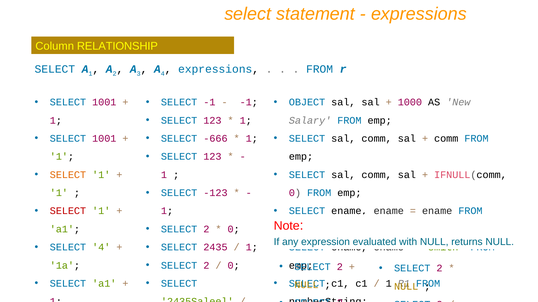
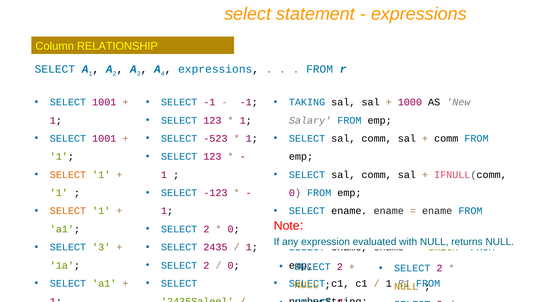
OBJECT: OBJECT -> TAKING
-666: -666 -> -523
SELECT at (68, 211) colour: red -> orange
SELECT 4: 4 -> 3
